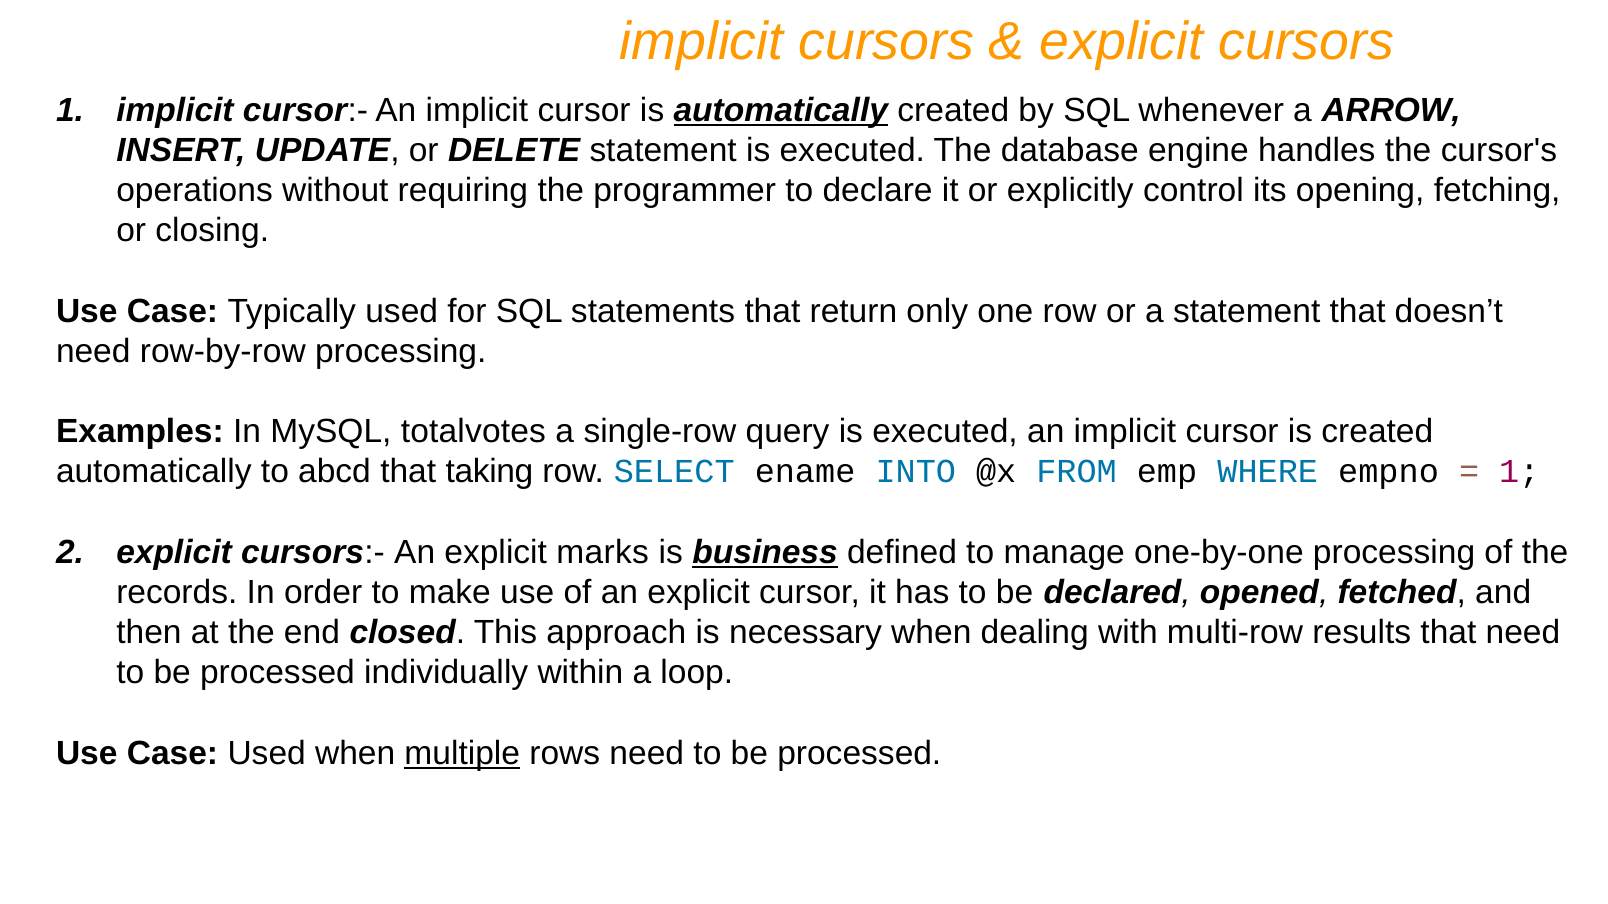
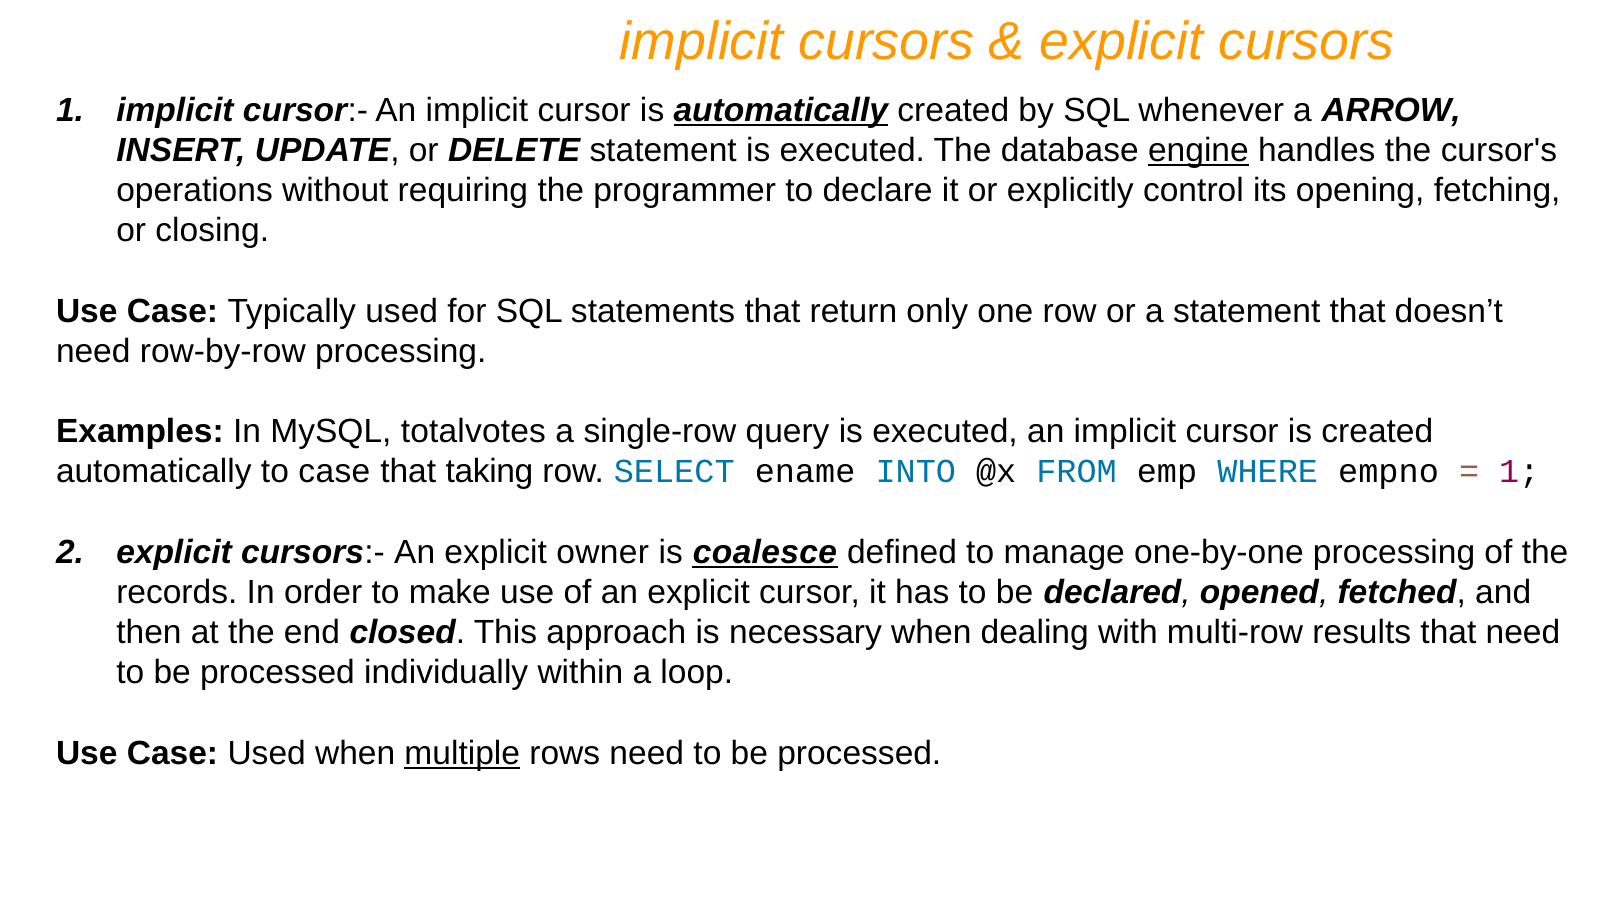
engine underline: none -> present
to abcd: abcd -> case
marks: marks -> owner
business: business -> coalesce
